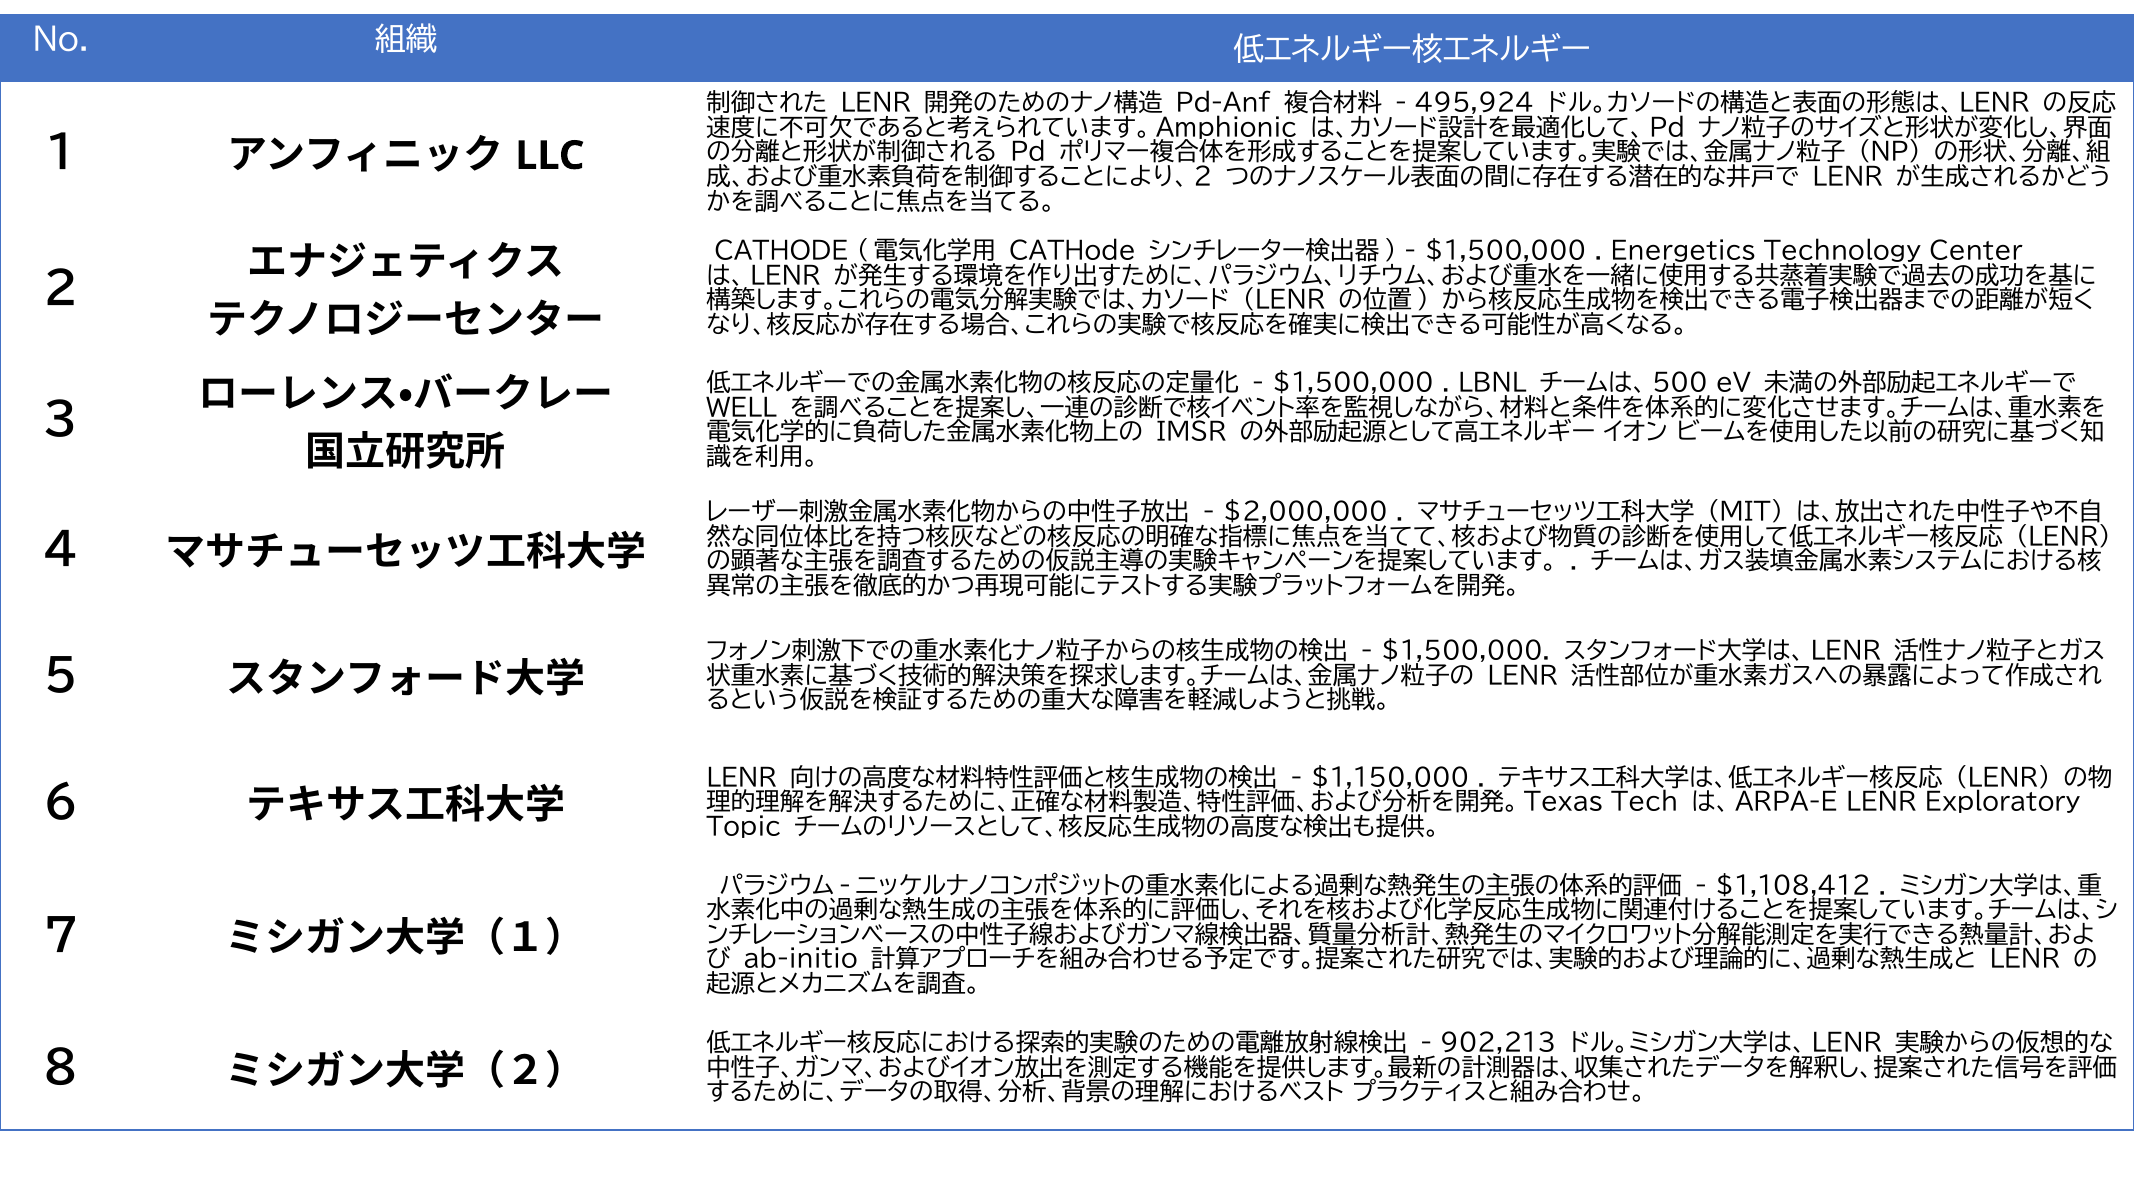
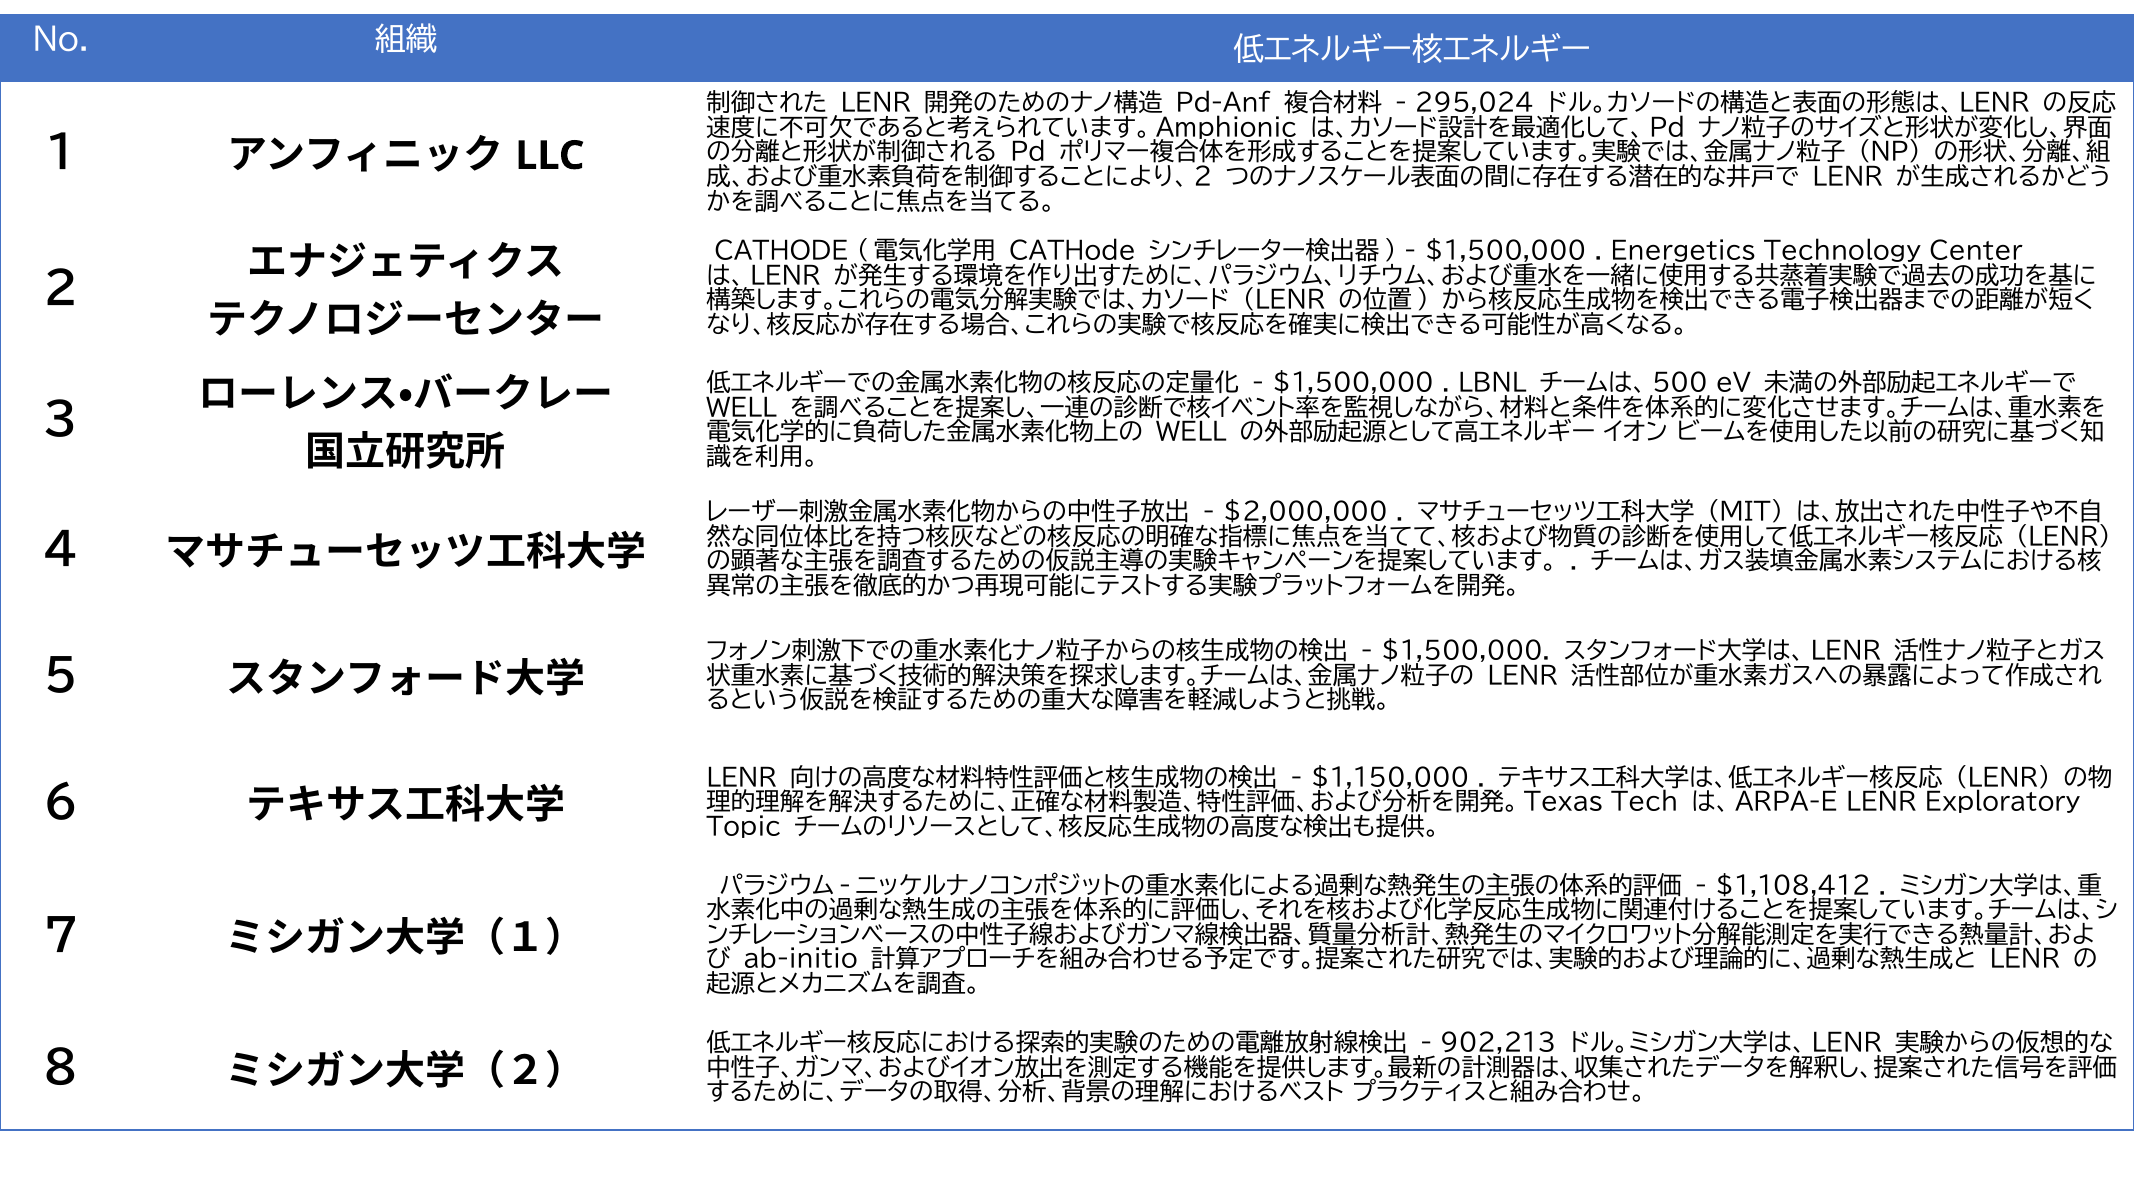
495,924: 495,924 -> 295,024
IMSR at (1191, 432): IMSR -> WELL
